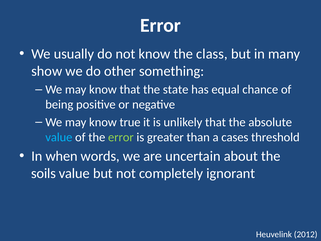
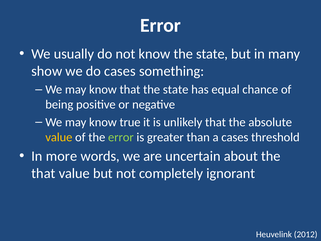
know the class: class -> state
do other: other -> cases
value at (59, 137) colour: light blue -> yellow
when: when -> more
soils at (44, 173): soils -> that
